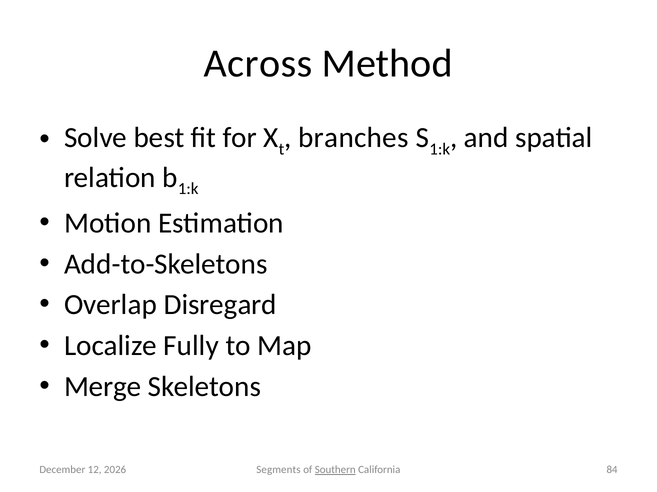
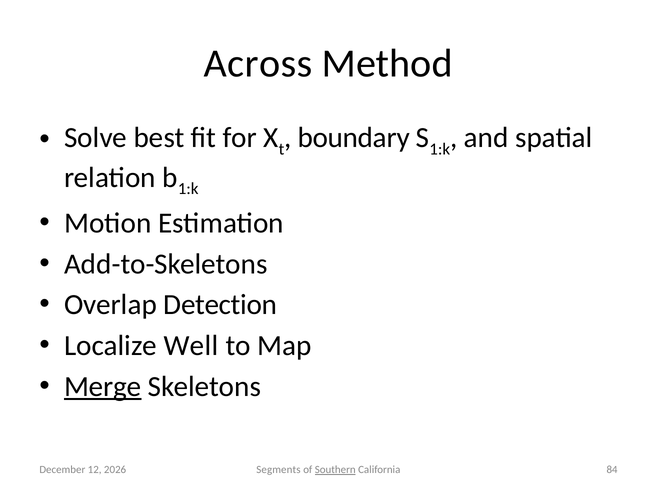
branches: branches -> boundary
Disregard: Disregard -> Detection
Fully: Fully -> Well
Merge underline: none -> present
